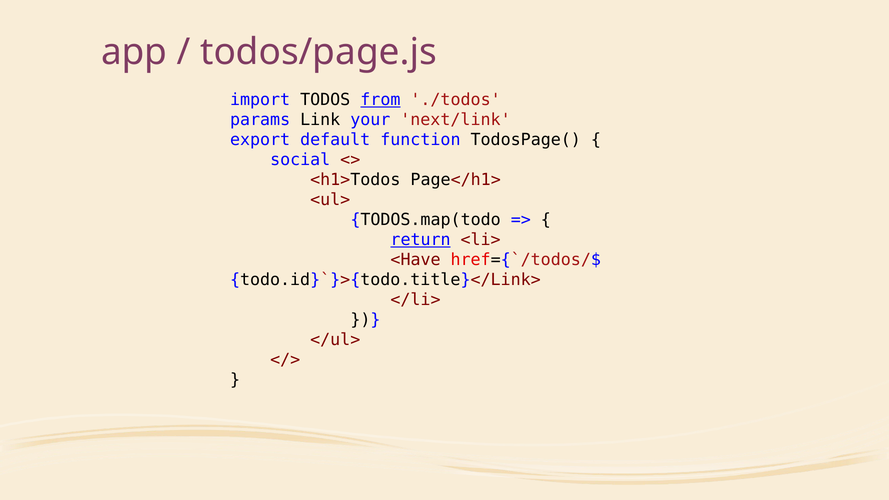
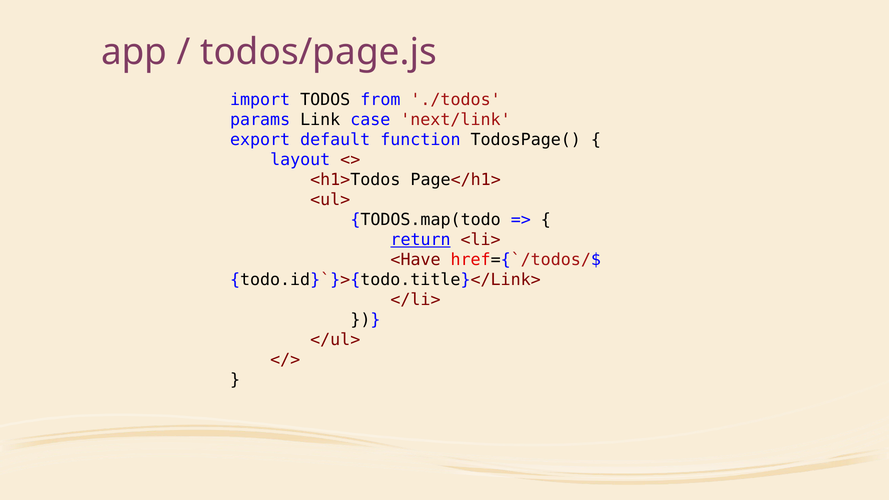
from underline: present -> none
your: your -> case
social: social -> layout
